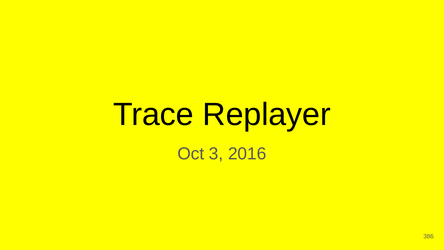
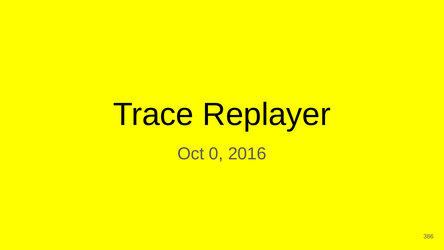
3: 3 -> 0
